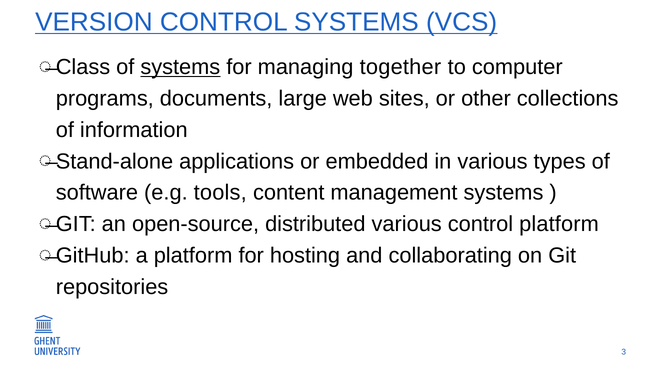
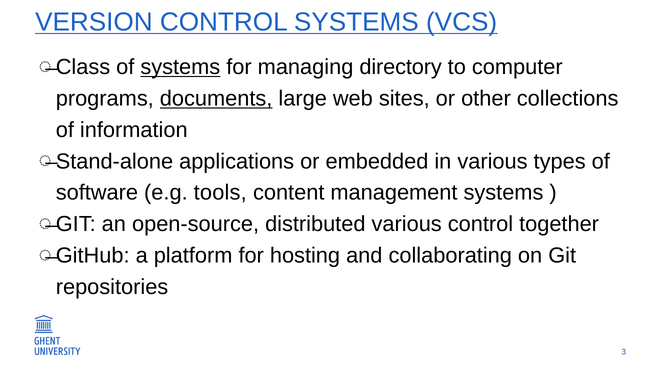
together: together -> directory
documents underline: none -> present
control platform: platform -> together
